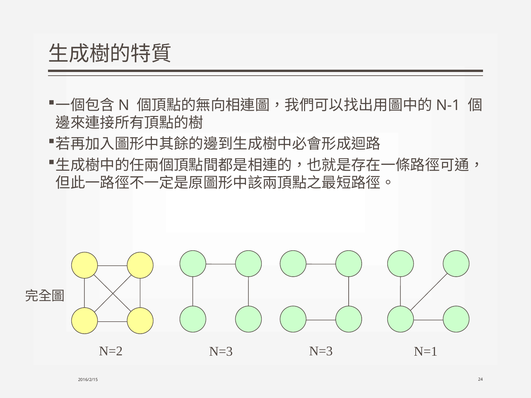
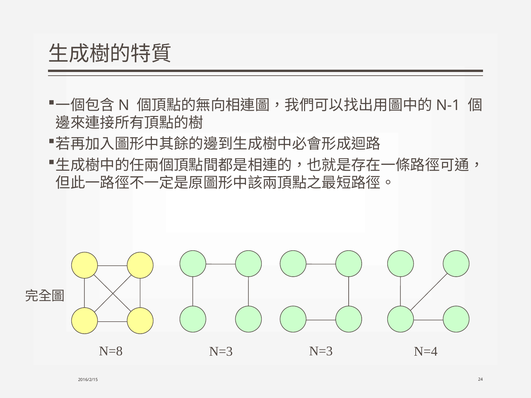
N=2: N=2 -> N=8
N=1: N=1 -> N=4
